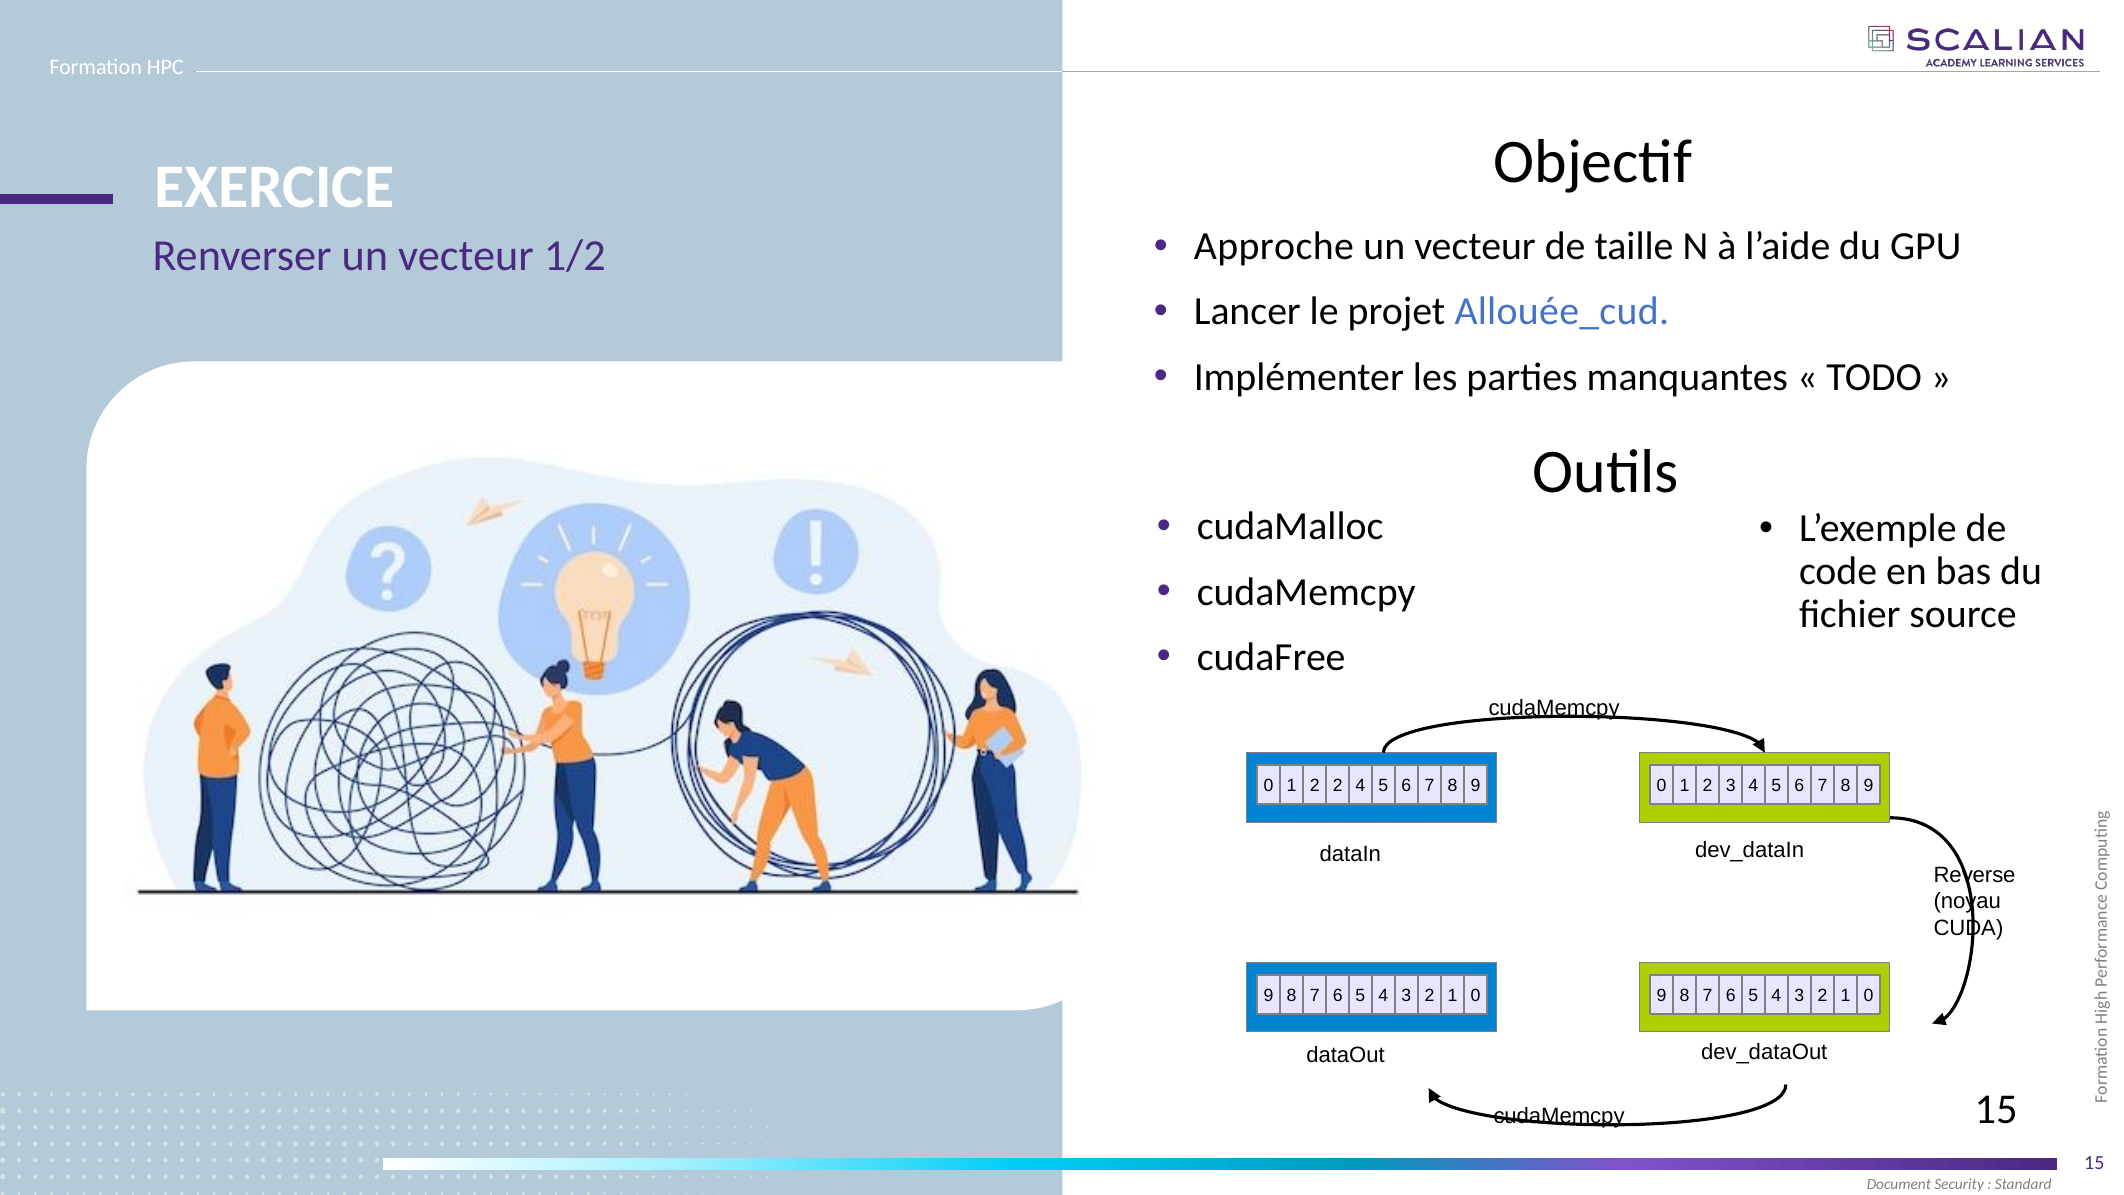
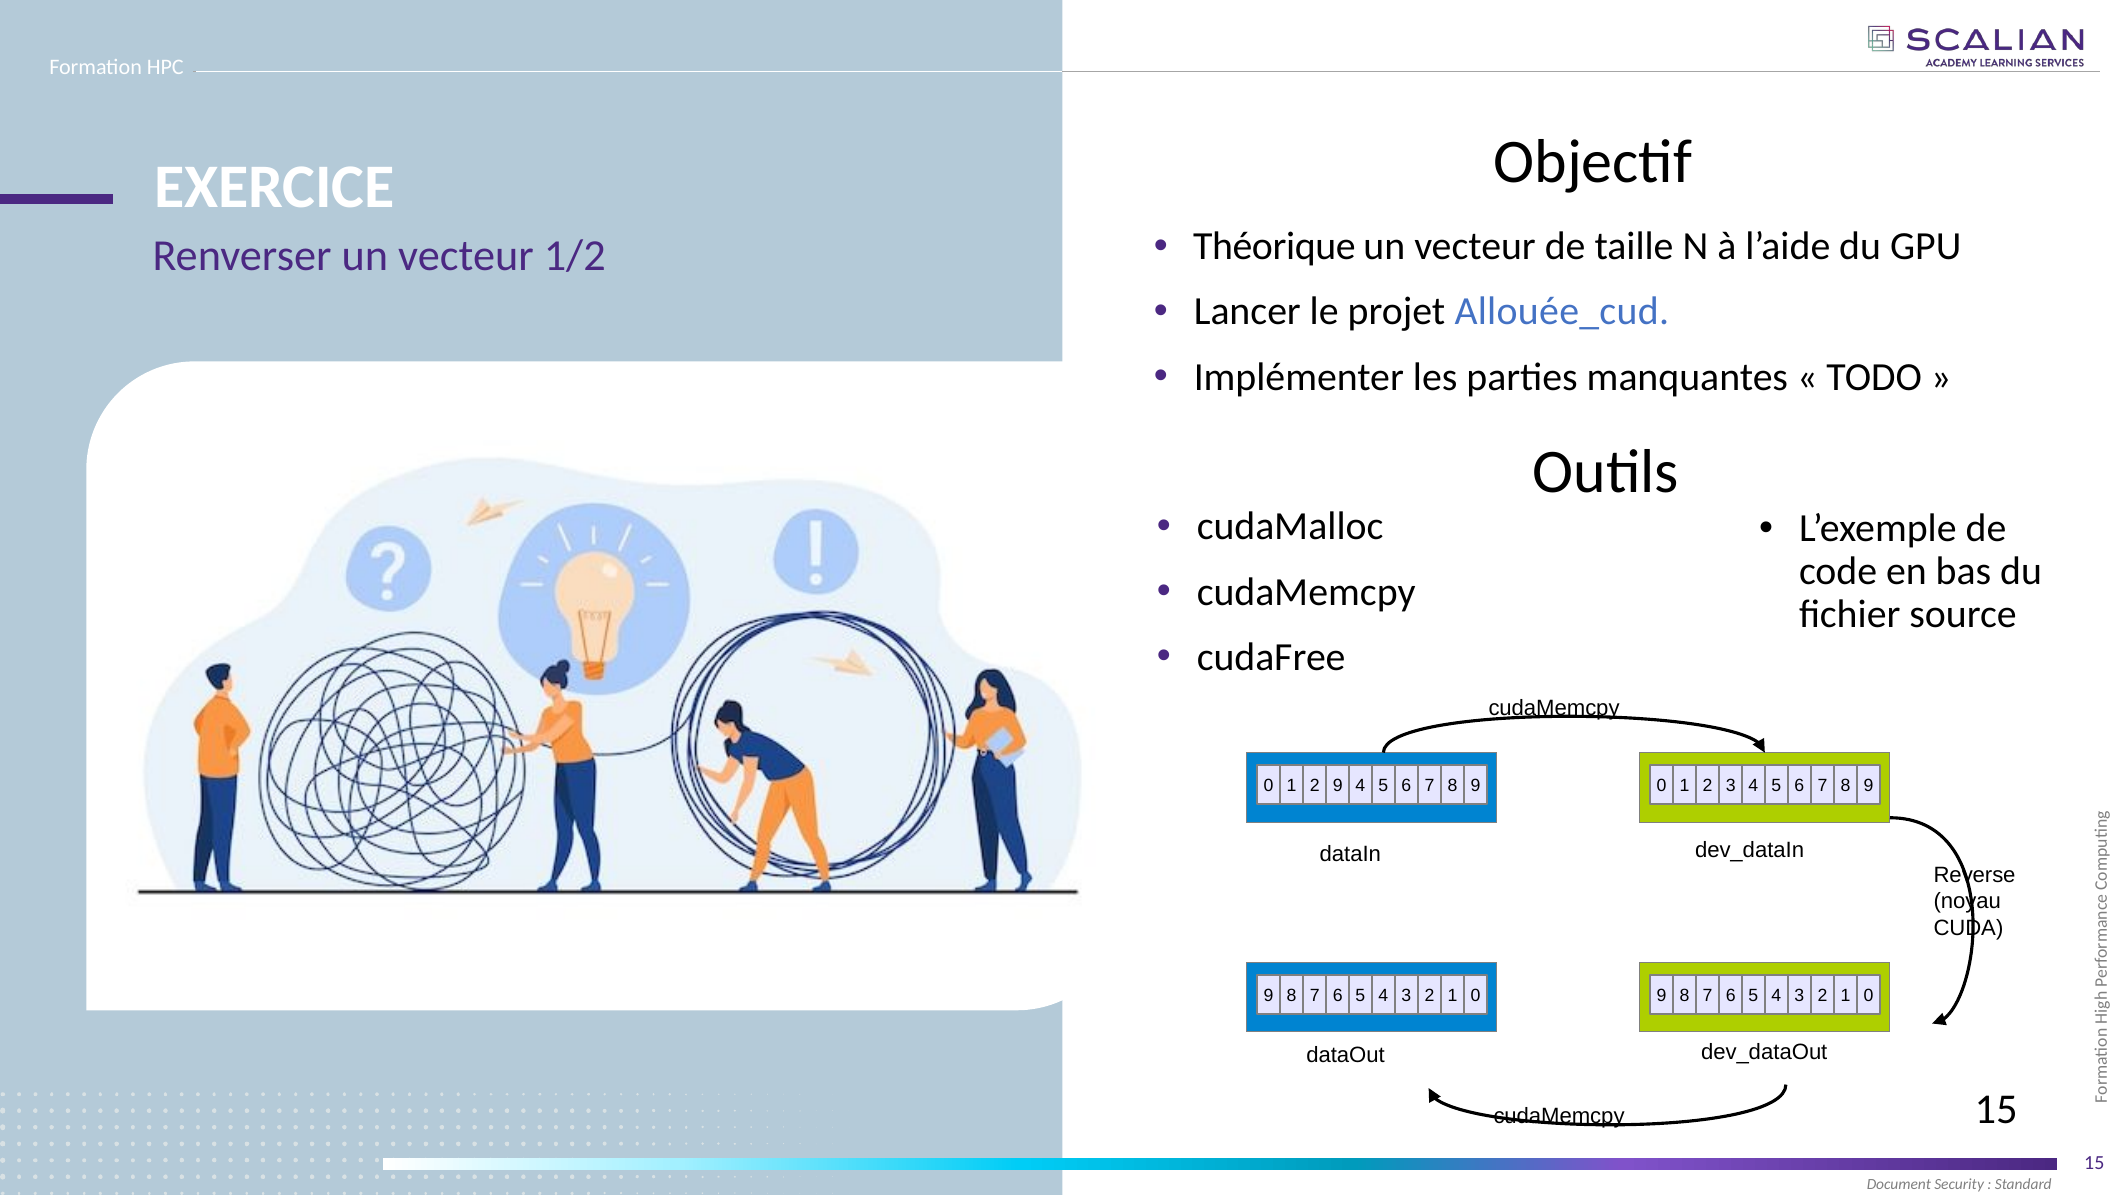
Approche: Approche -> Théorique
2 2: 2 -> 9
